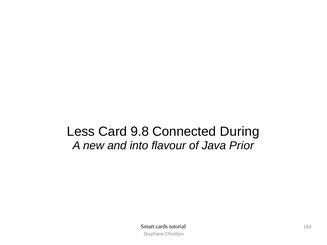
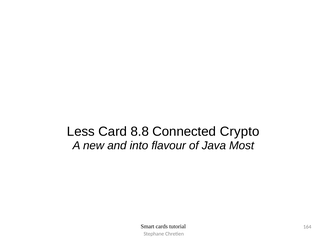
9.8: 9.8 -> 8.8
During: During -> Crypto
Prior: Prior -> Most
